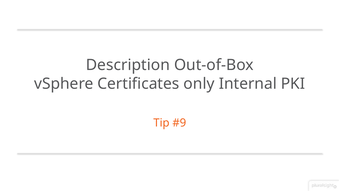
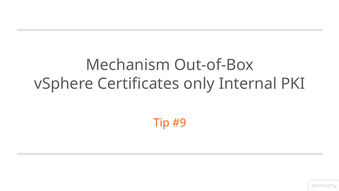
Description: Description -> Mechanism
